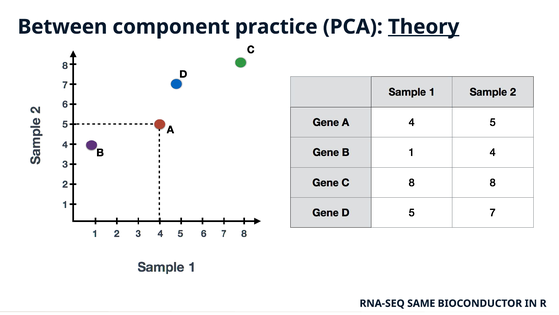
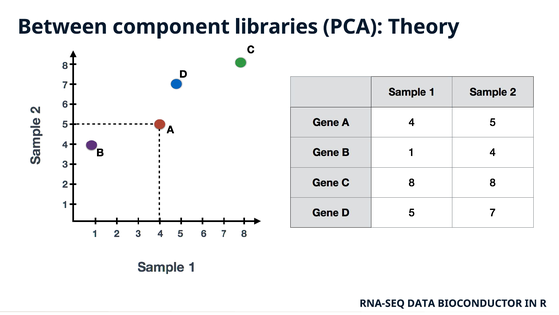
practice: practice -> libraries
Theory underline: present -> none
SAME: SAME -> DATA
